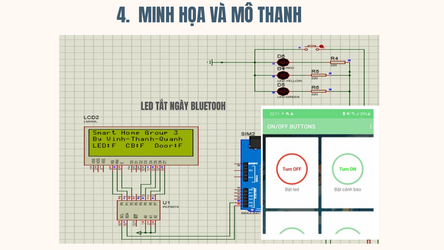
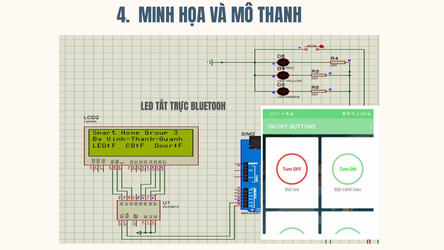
NGÀY: NGÀY -> TRỰC
